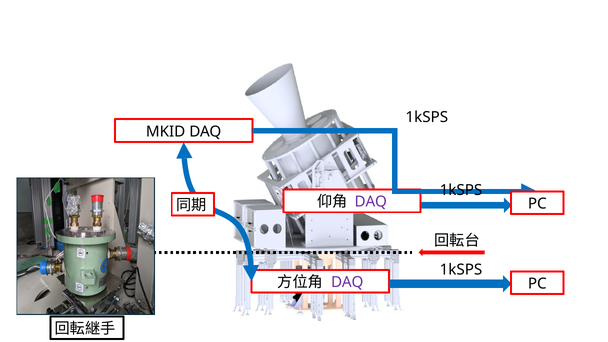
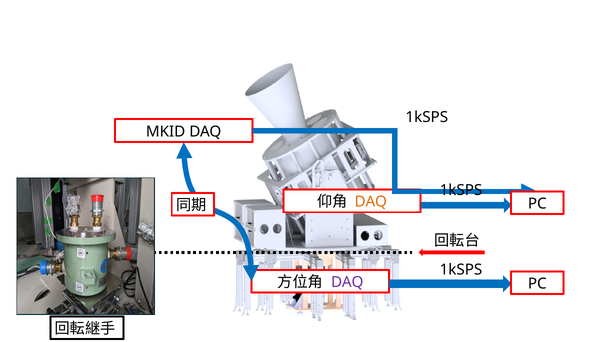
DAQ at (371, 202) colour: purple -> orange
